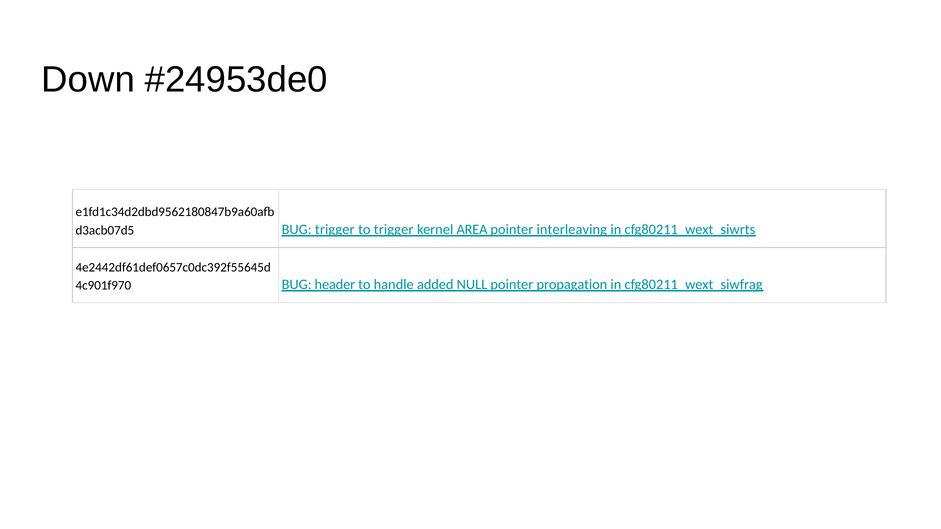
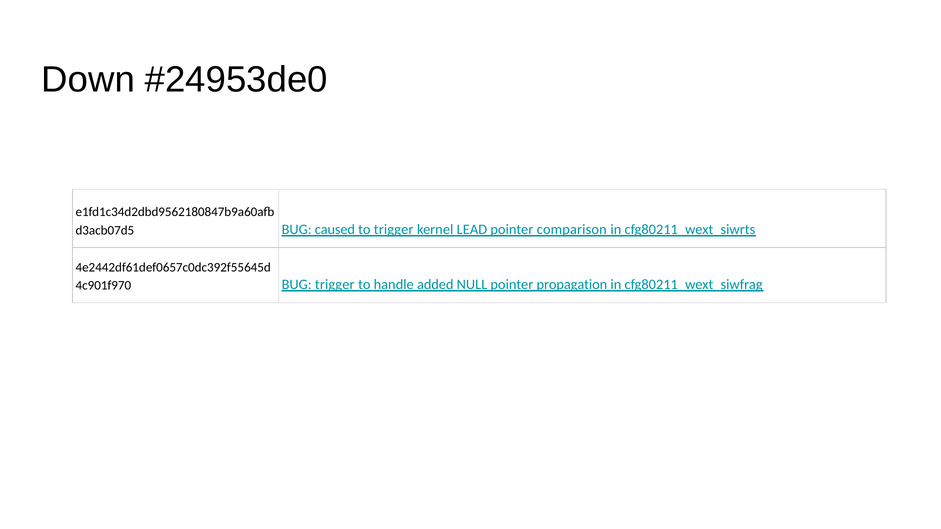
BUG trigger: trigger -> caused
AREA: AREA -> LEAD
interleaving: interleaving -> comparison
BUG header: header -> trigger
